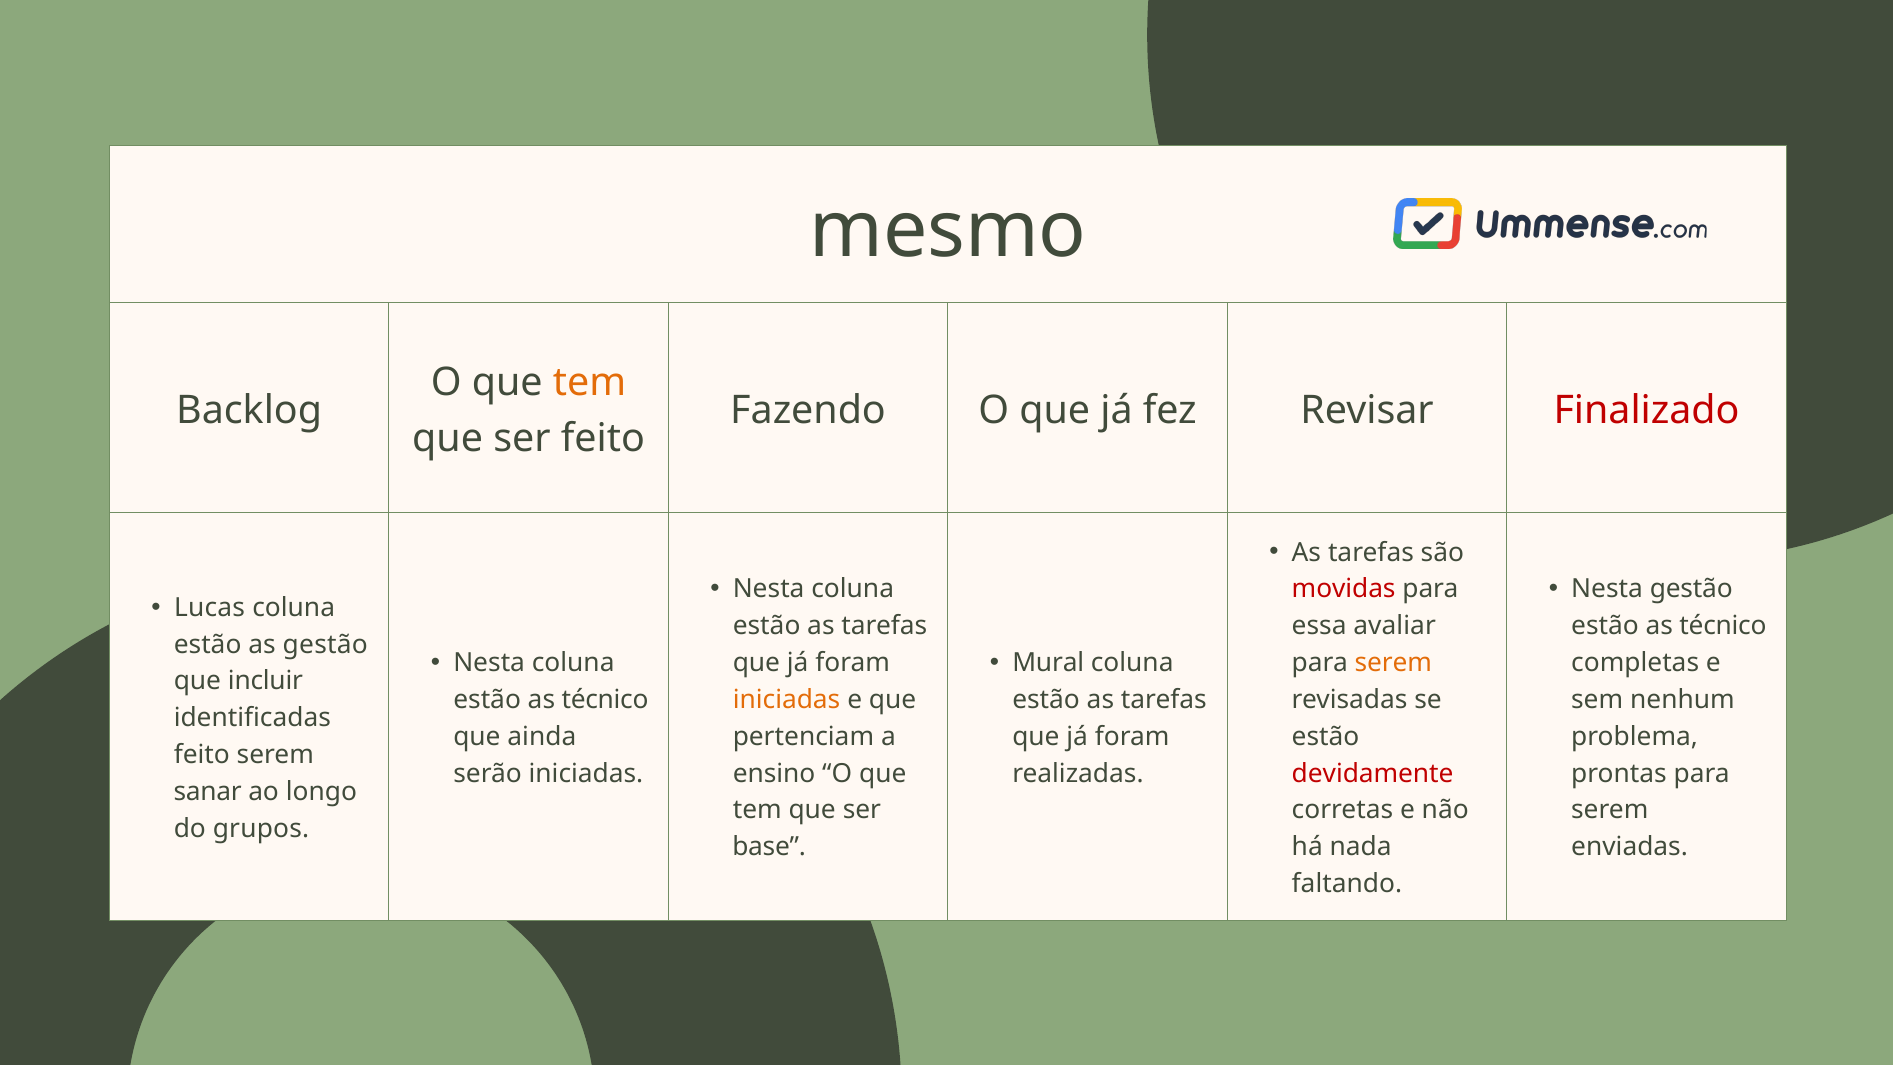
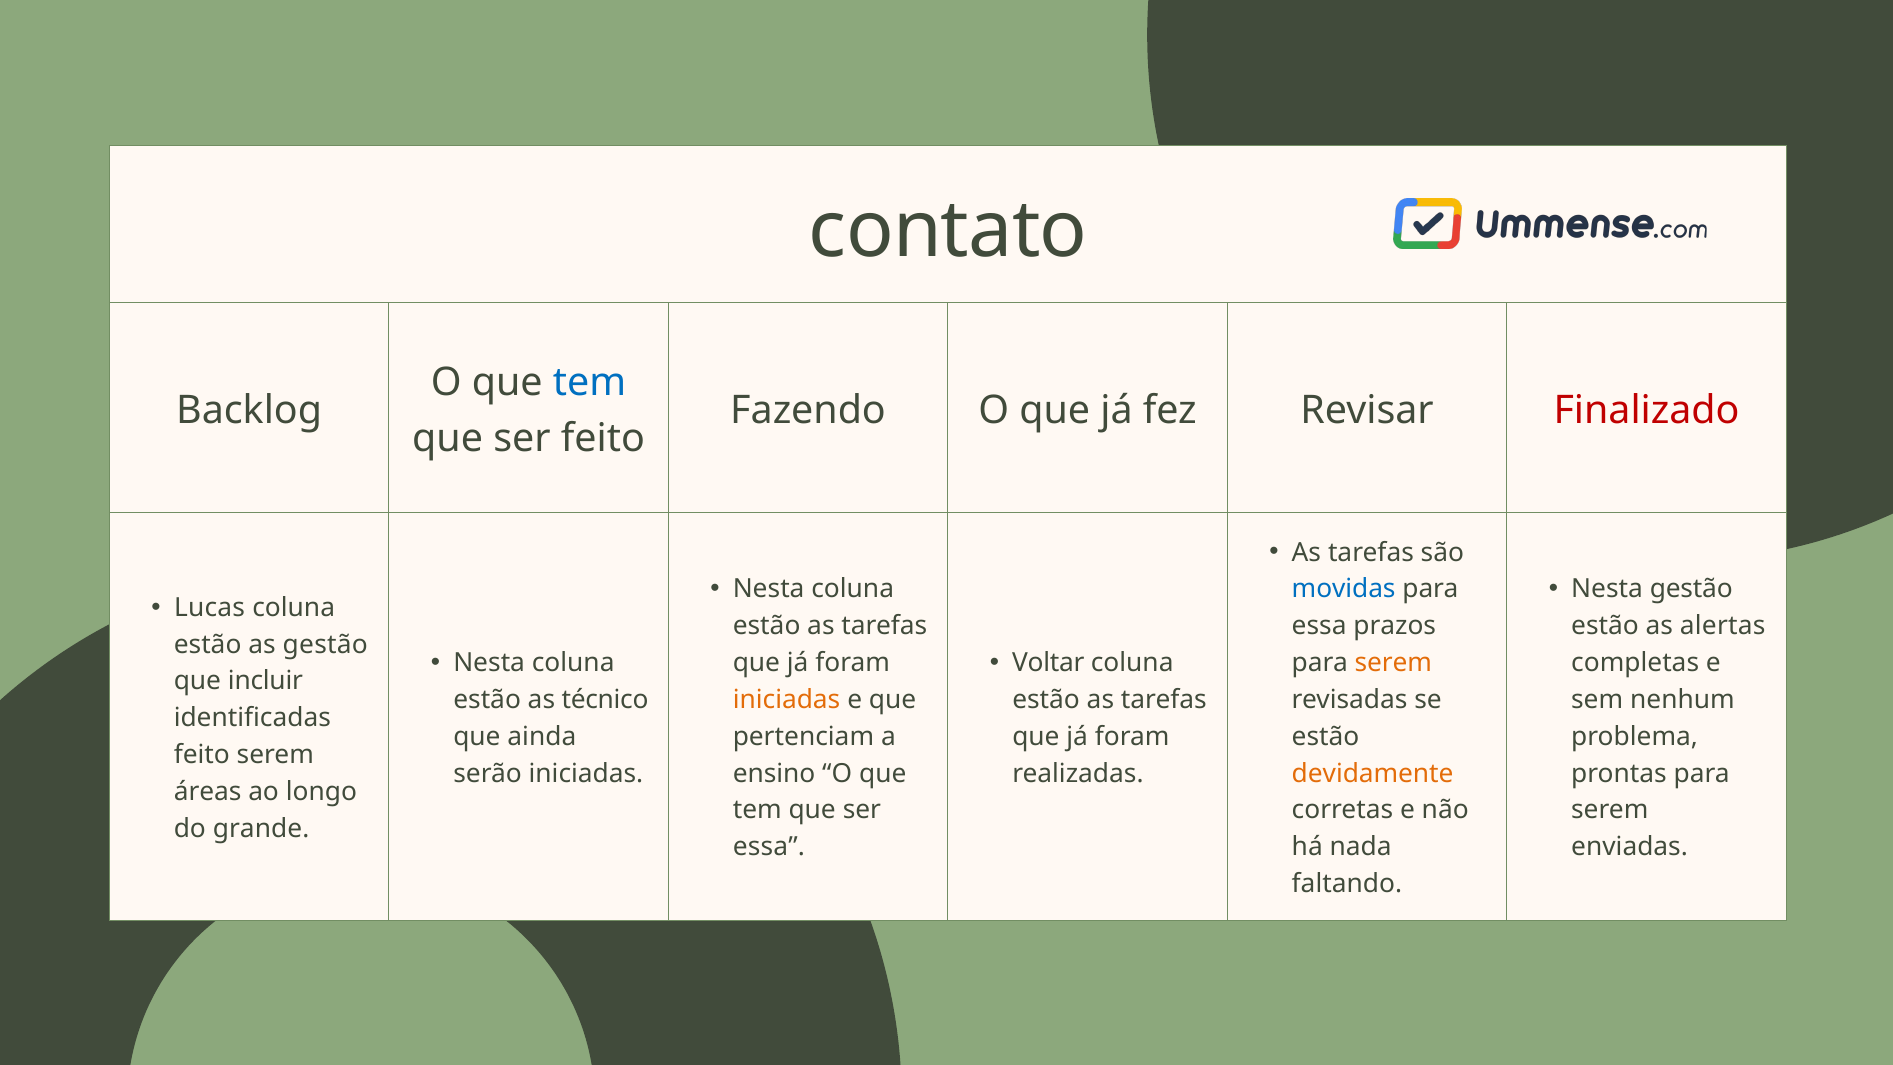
mesmo: mesmo -> contato
tem at (590, 383) colour: orange -> blue
movidas colour: red -> blue
avaliar: avaliar -> prazos
técnico at (1723, 626): técnico -> alertas
Mural: Mural -> Voltar
devidamente colour: red -> orange
sanar: sanar -> áreas
grupos: grupos -> grande
base at (769, 847): base -> essa
